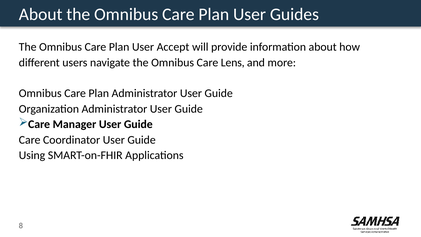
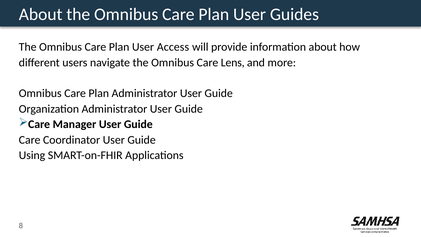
Accept: Accept -> Access
